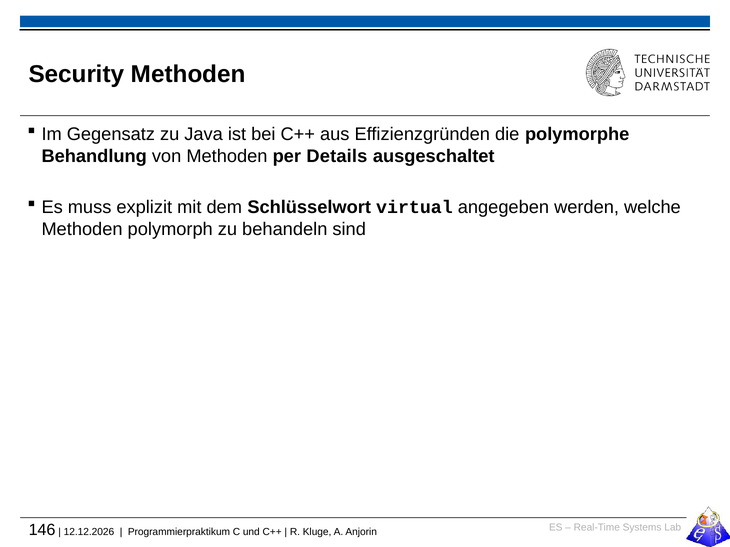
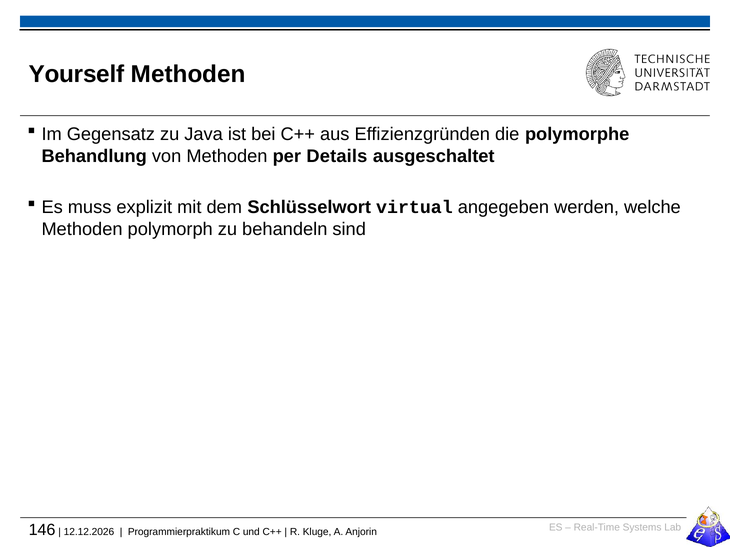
Security: Security -> Yourself
